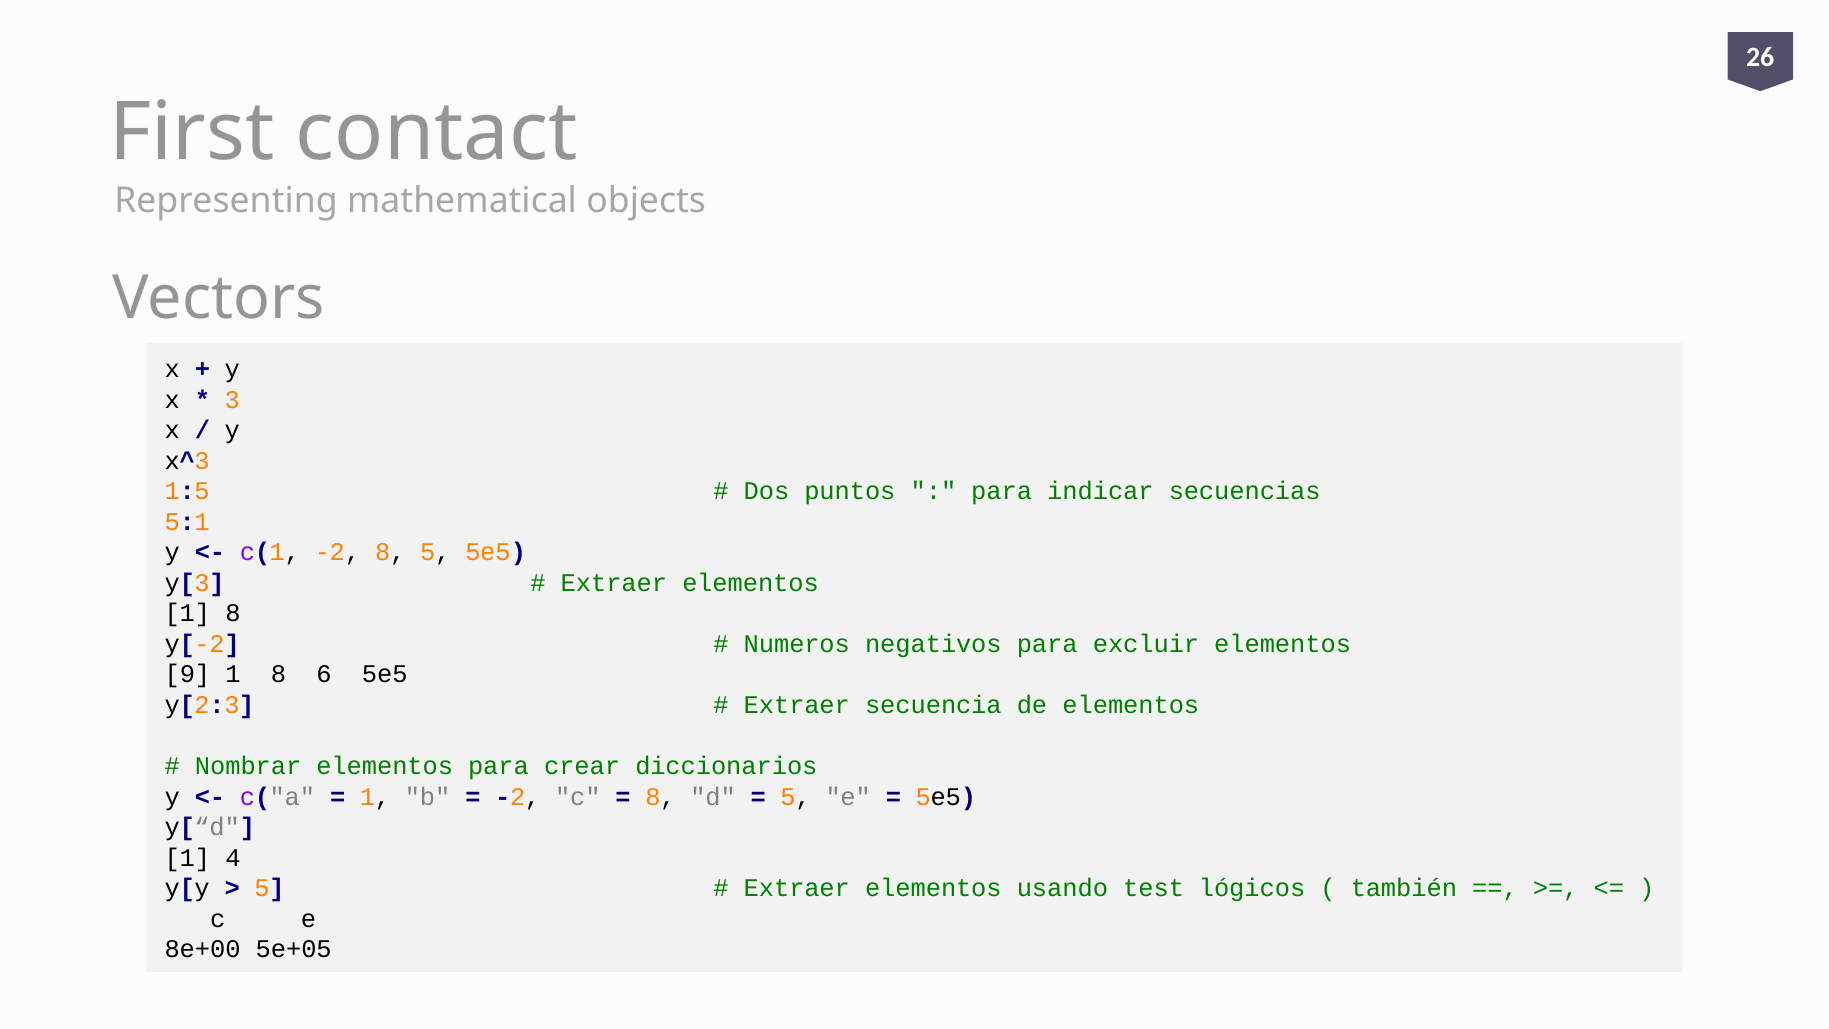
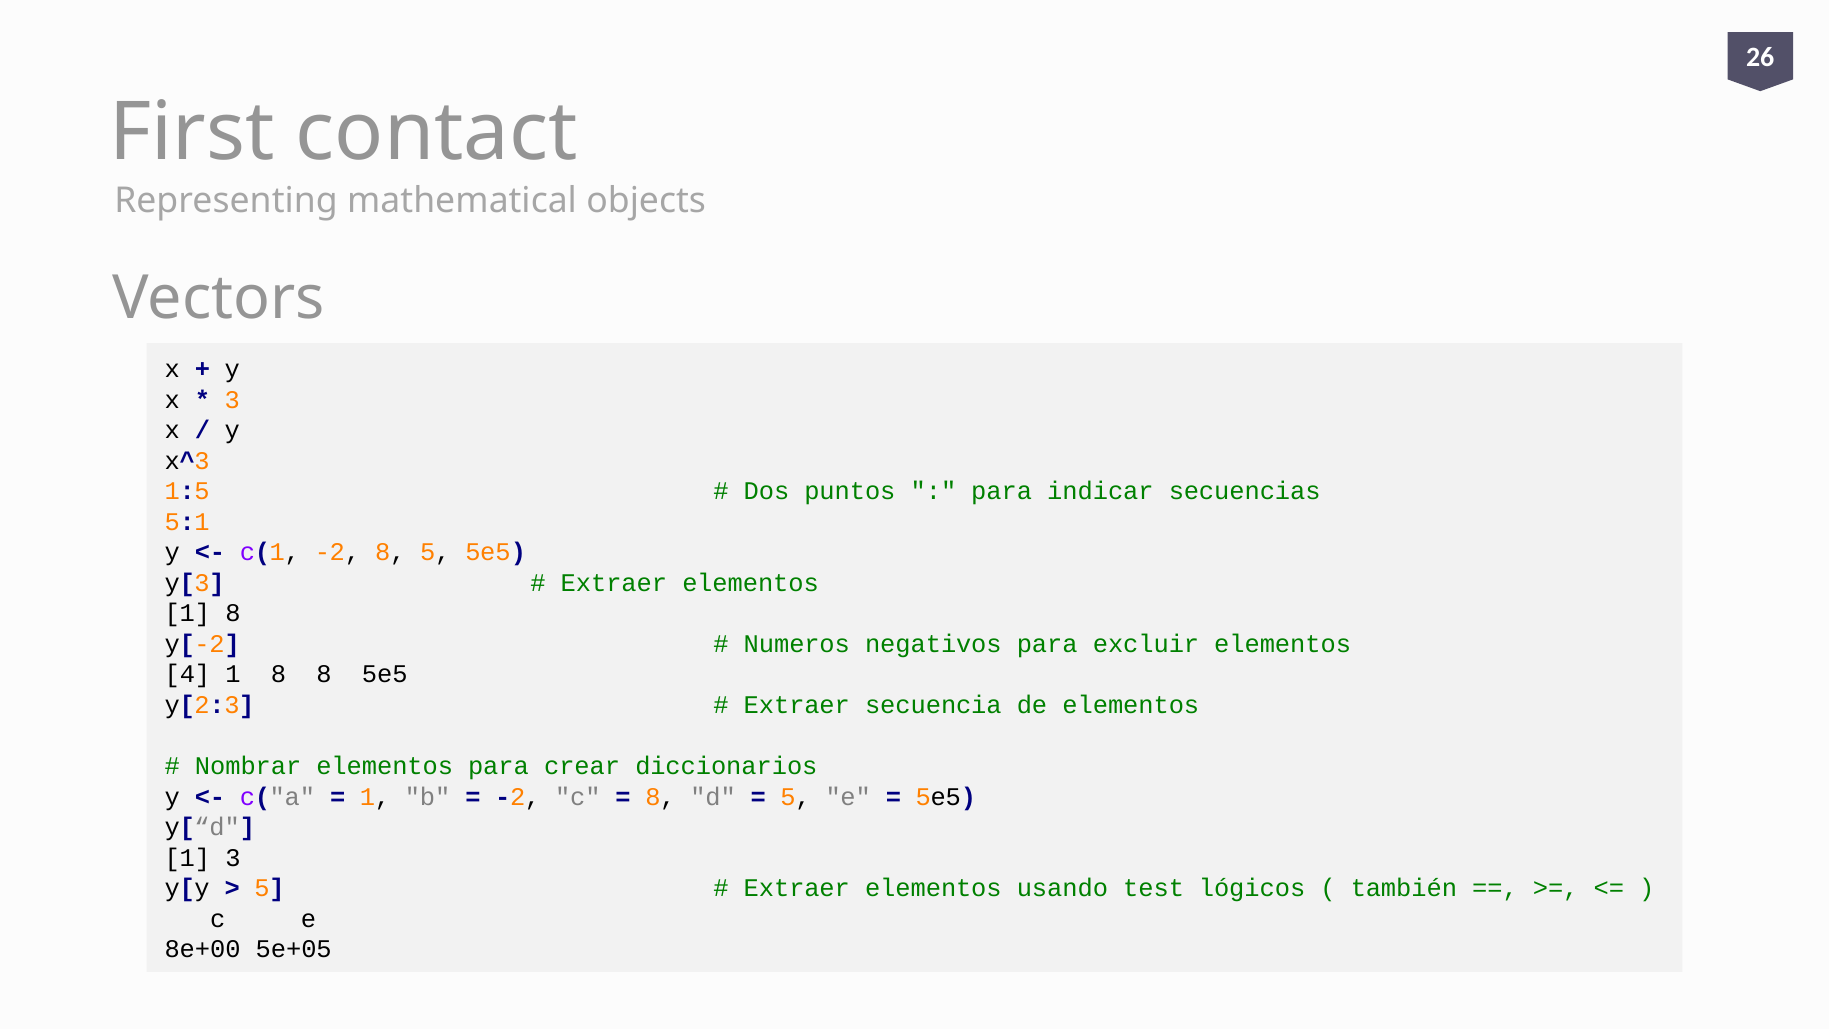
9: 9 -> 4
8 6: 6 -> 8
1 4: 4 -> 3
